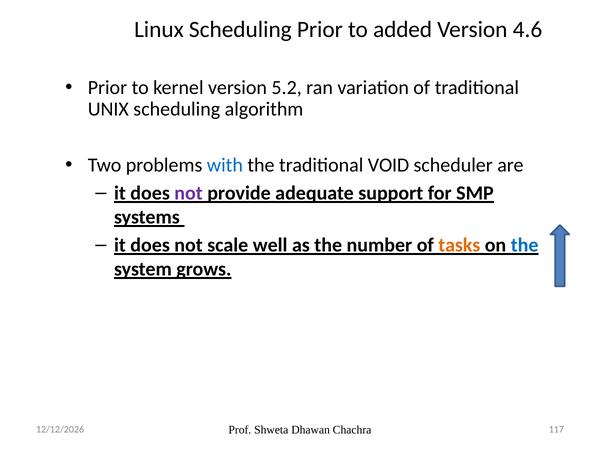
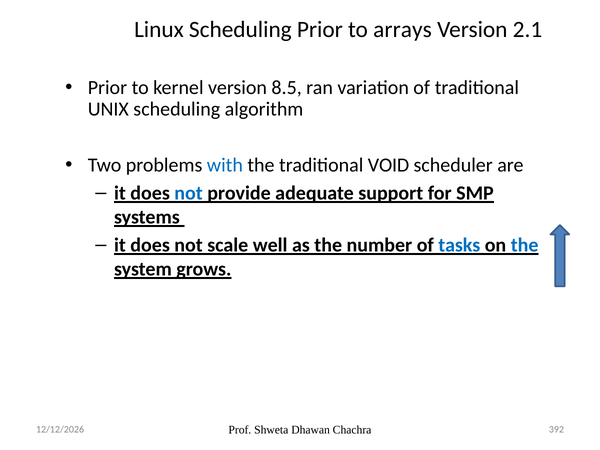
added: added -> arrays
4.6: 4.6 -> 2.1
5.2: 5.2 -> 8.5
not at (189, 193) colour: purple -> blue
tasks colour: orange -> blue
117: 117 -> 392
